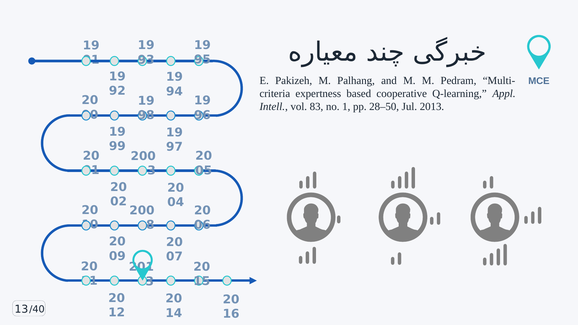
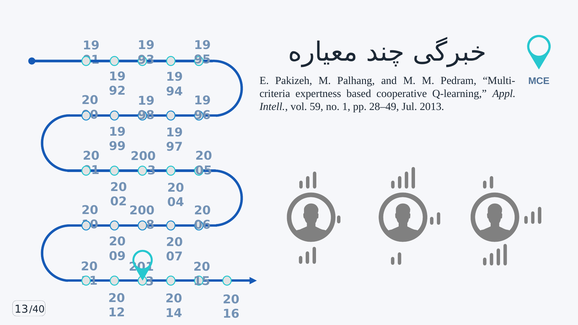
83: 83 -> 59
28–50: 28–50 -> 28–49
